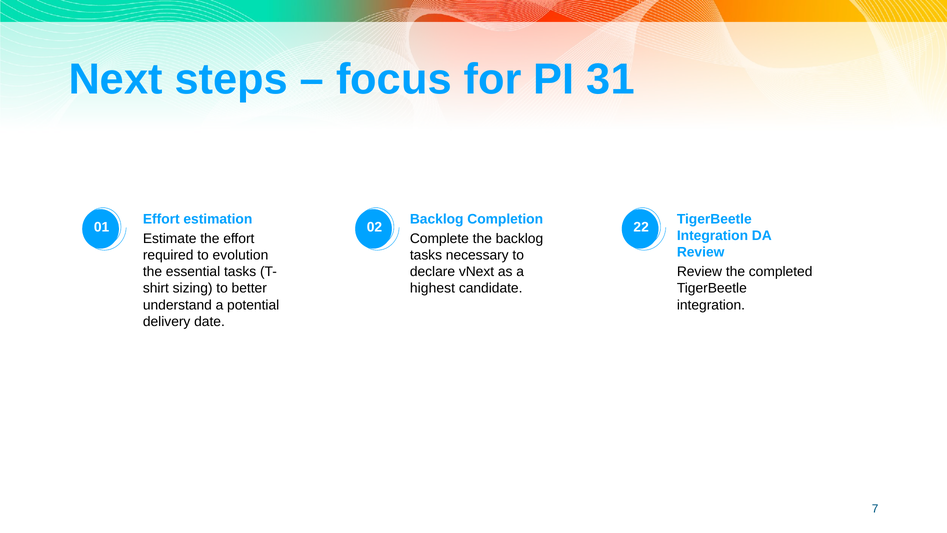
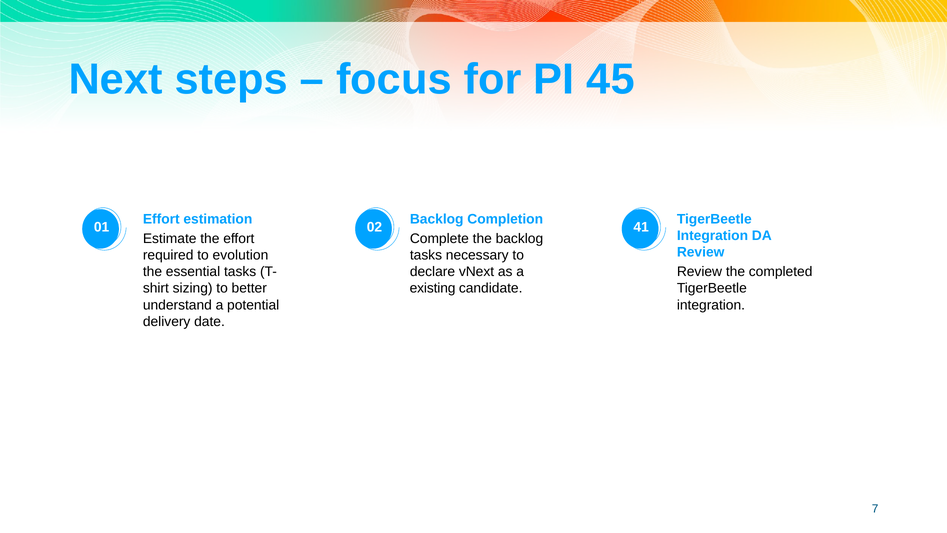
31: 31 -> 45
22: 22 -> 41
highest: highest -> existing
